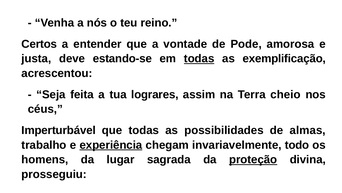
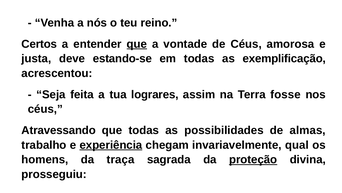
que at (137, 44) underline: none -> present
de Pode: Pode -> Céus
todas at (199, 59) underline: present -> none
cheio: cheio -> fosse
Imperturbável: Imperturbável -> Atravessando
todo: todo -> qual
lugar: lugar -> traça
